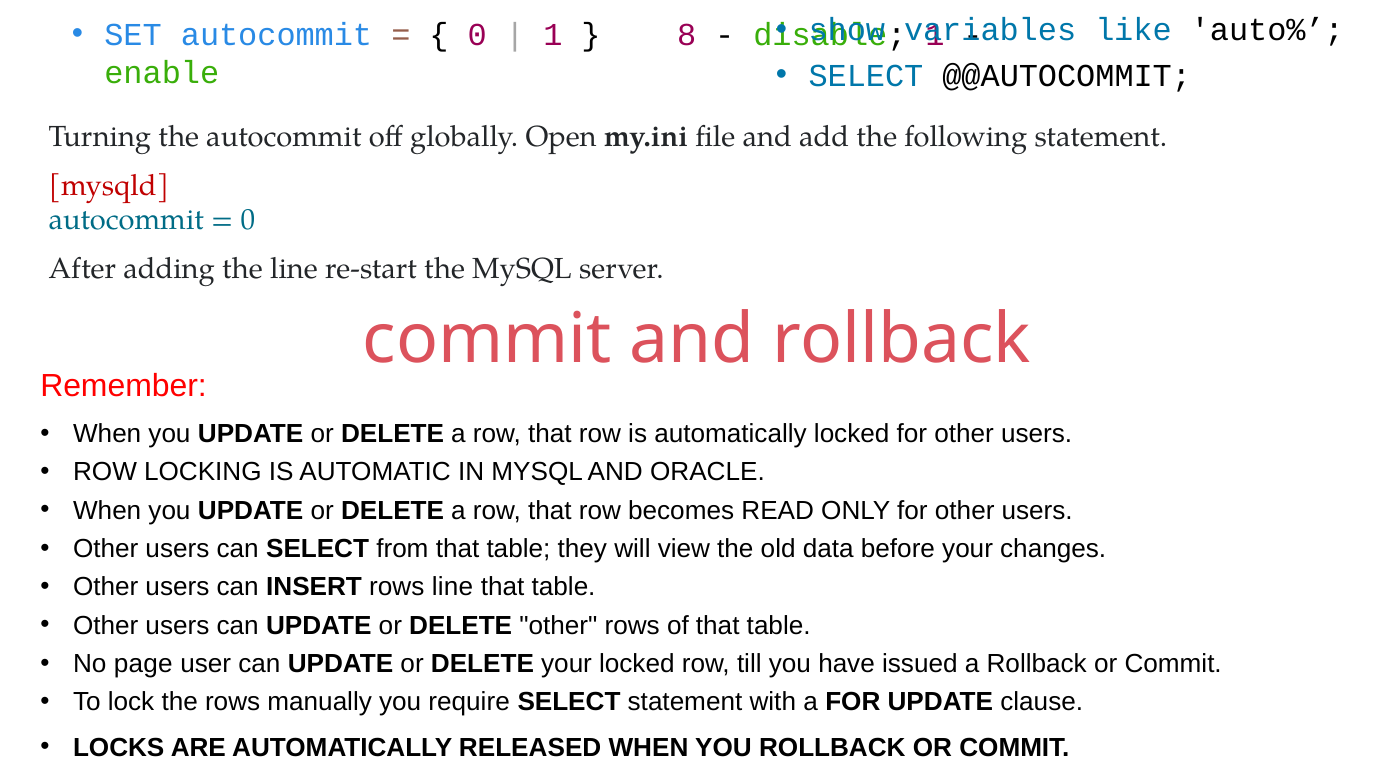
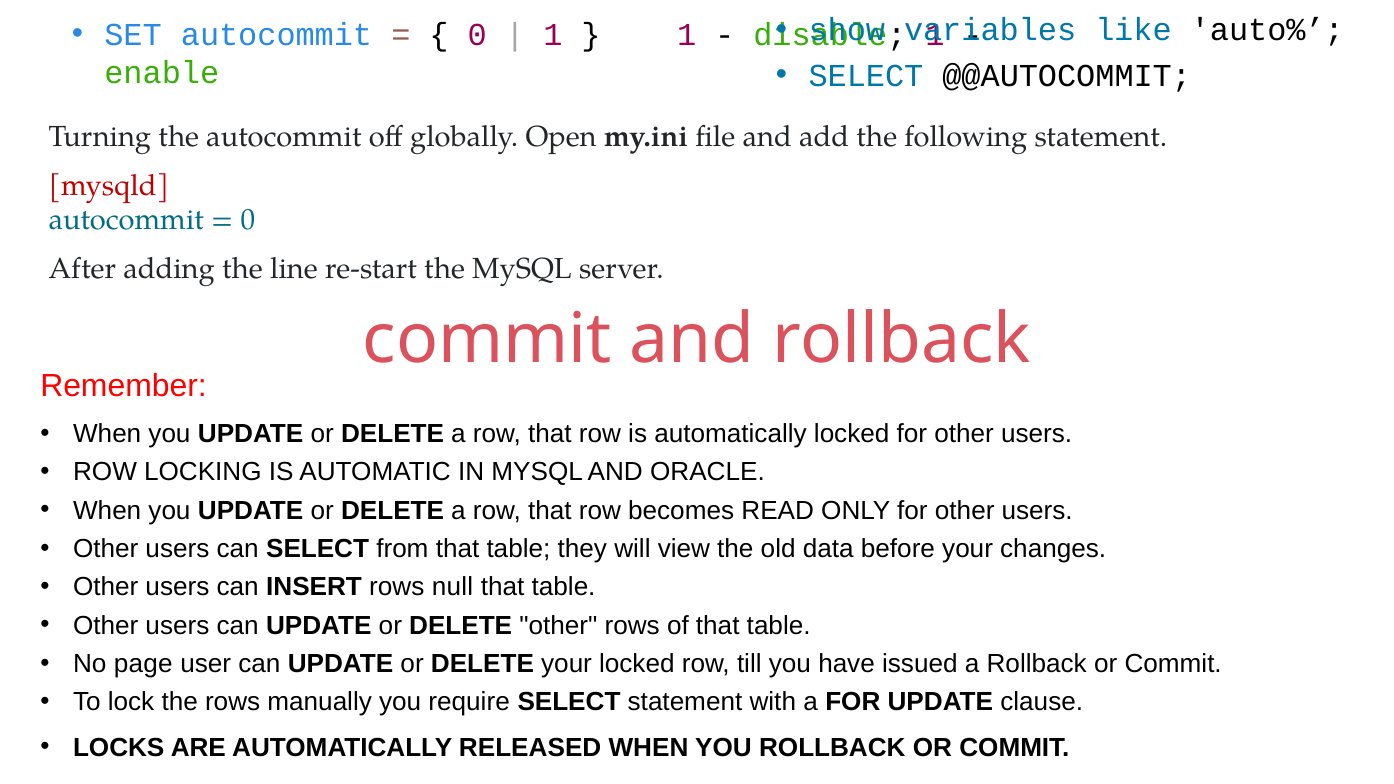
8 at (687, 35): 8 -> 1
rows line: line -> null
